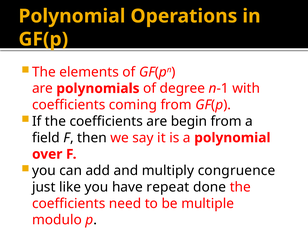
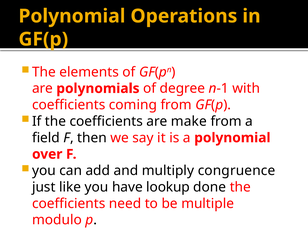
begin: begin -> make
repeat: repeat -> lookup
